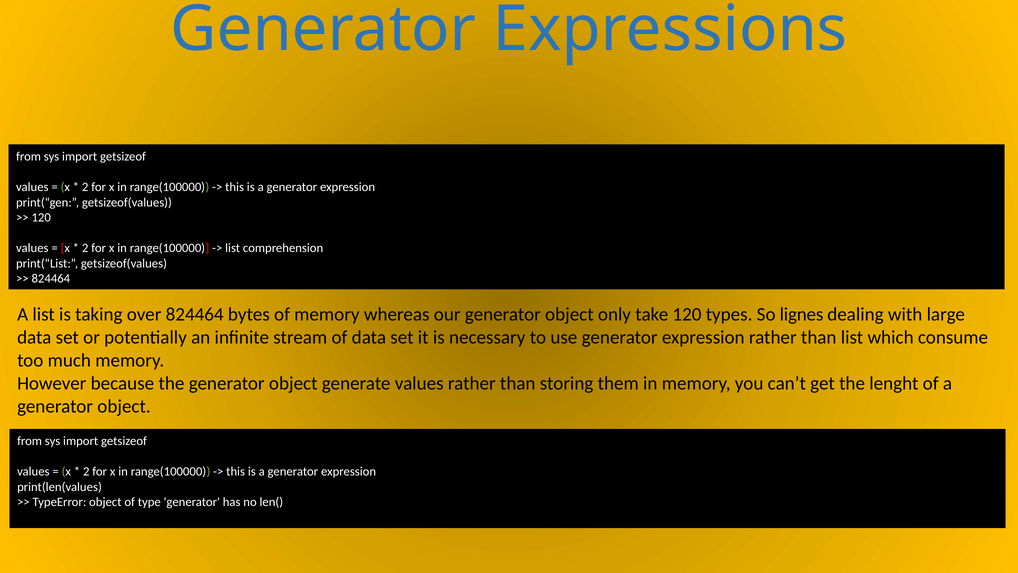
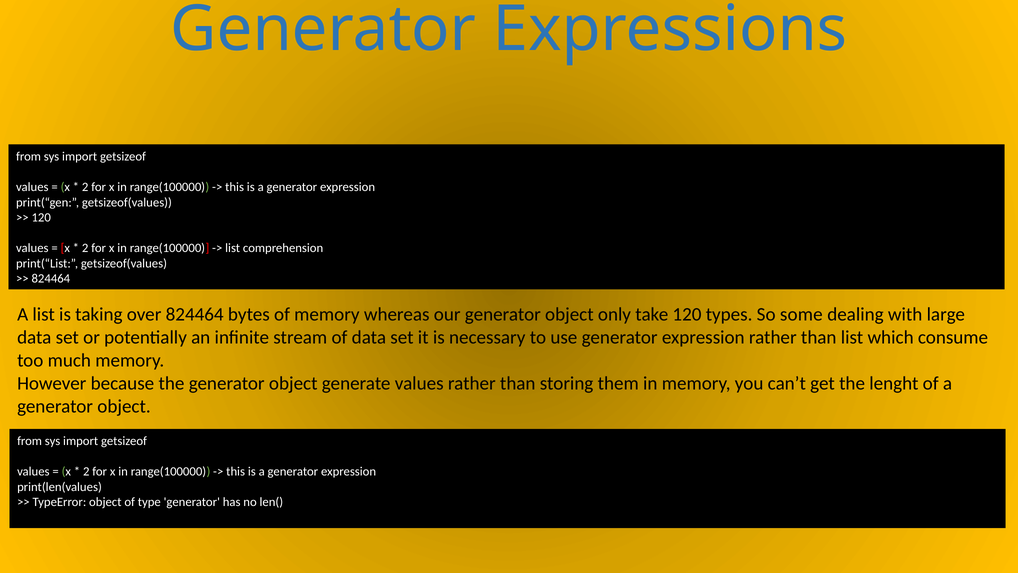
lignes: lignes -> some
